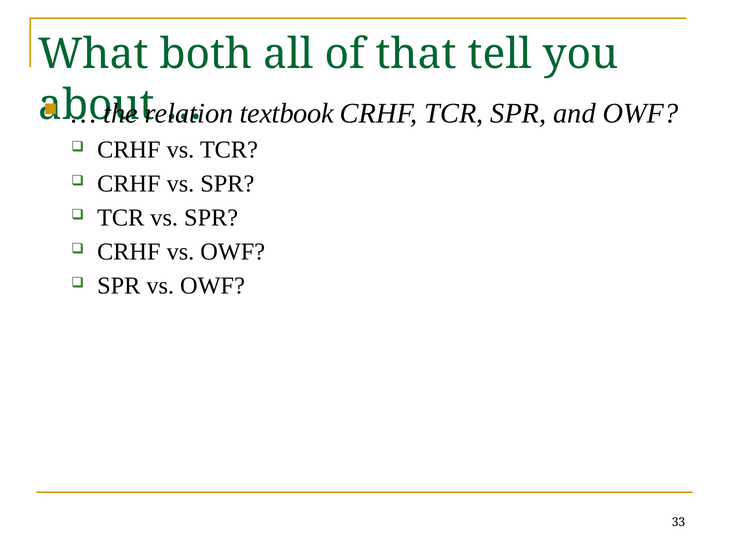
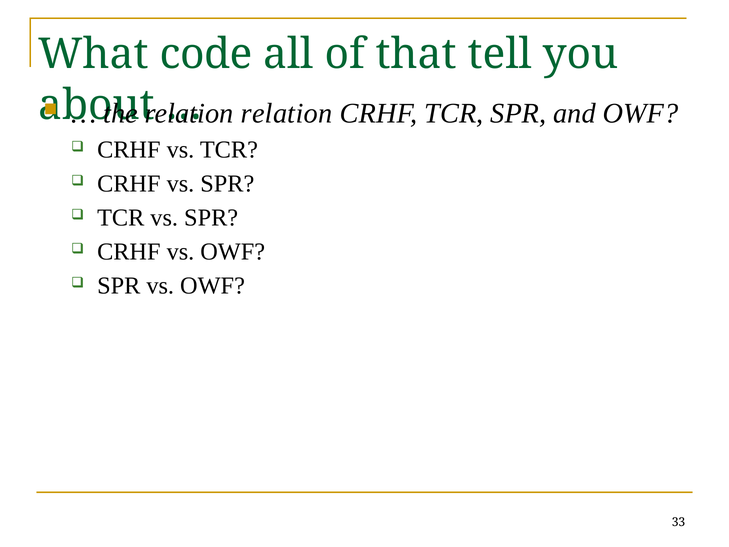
both: both -> code
textbook at (287, 114): textbook -> relation
